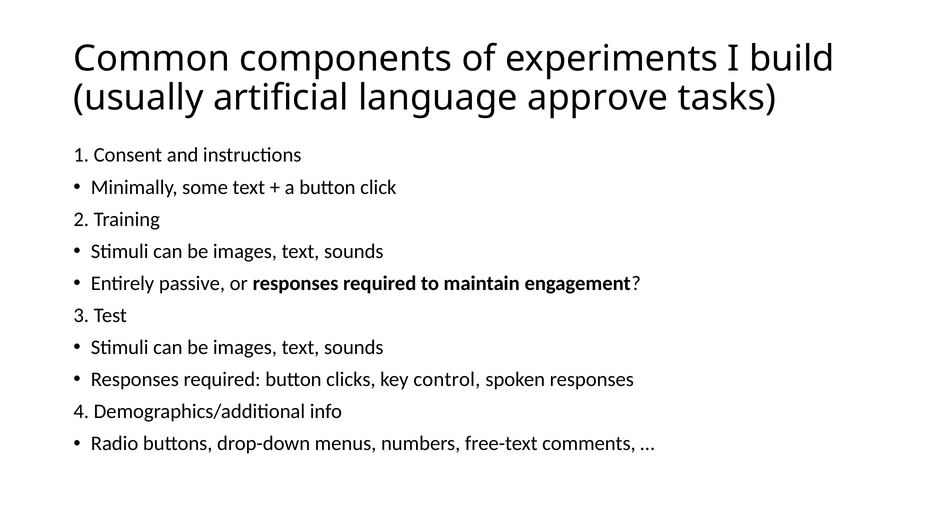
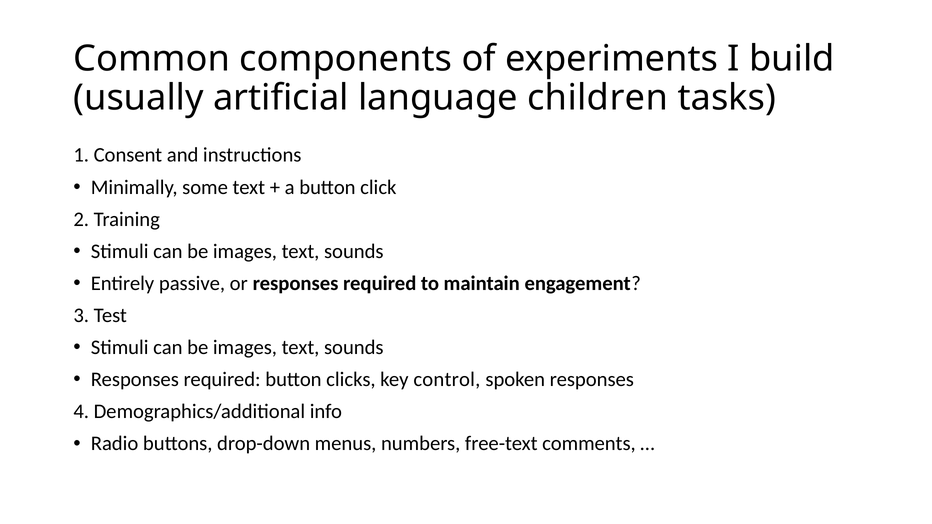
approve: approve -> children
